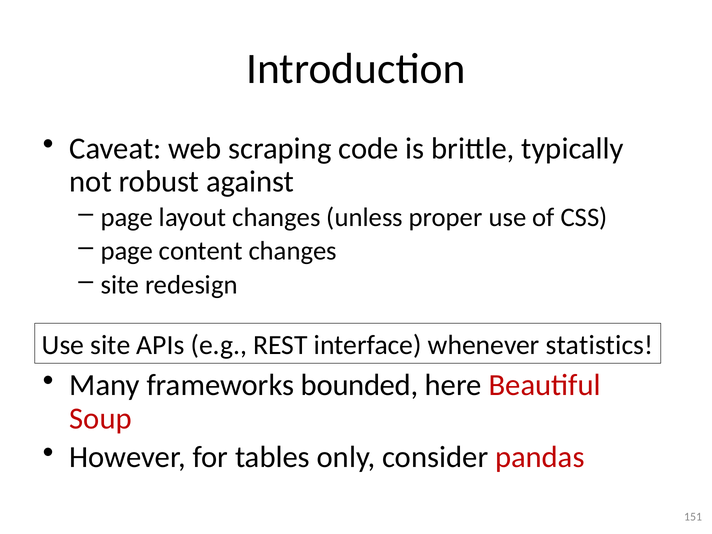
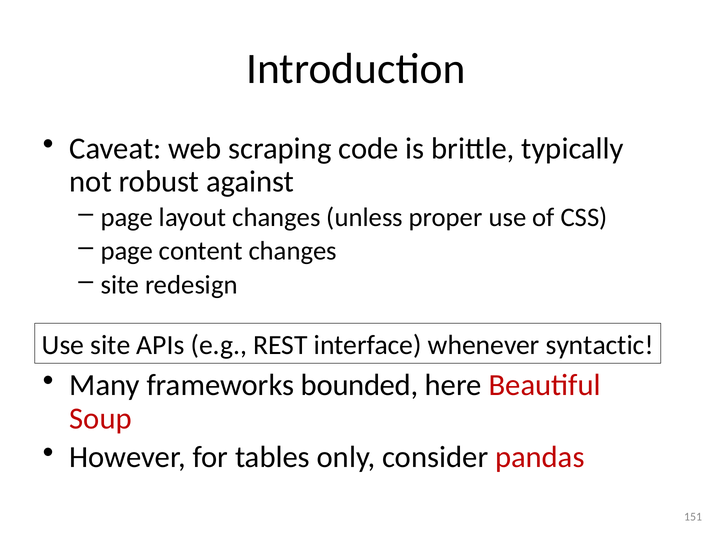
statistics: statistics -> syntactic
